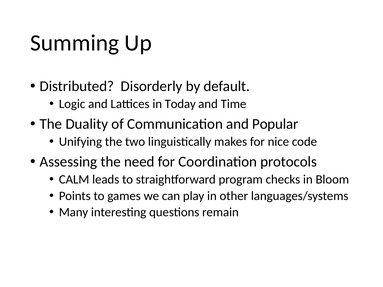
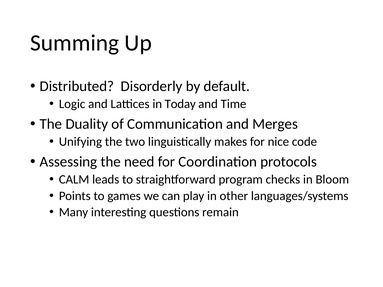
Popular: Popular -> Merges
